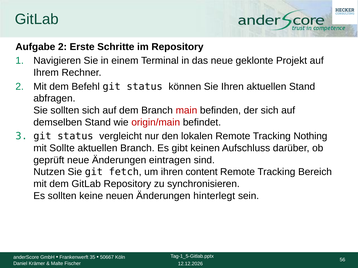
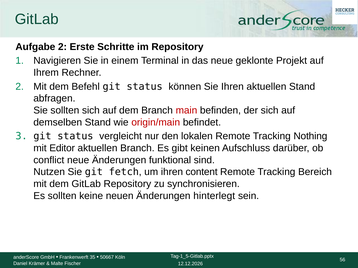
Sollte: Sollte -> Editor
geprüft: geprüft -> conflict
eintragen: eintragen -> funktional
